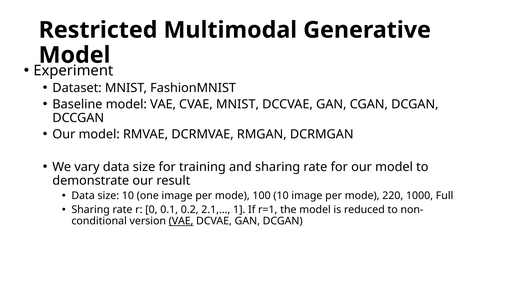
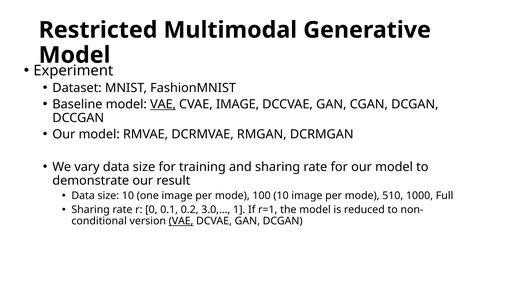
VAE at (163, 104) underline: none -> present
CVAE MNIST: MNIST -> IMAGE
220: 220 -> 510
2.1,…: 2.1,… -> 3.0,…
